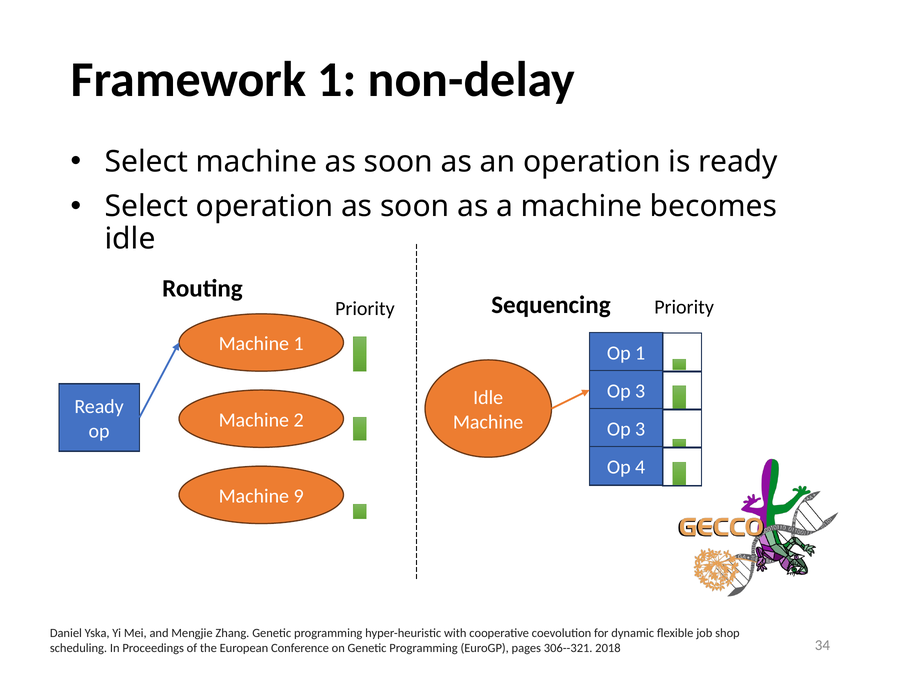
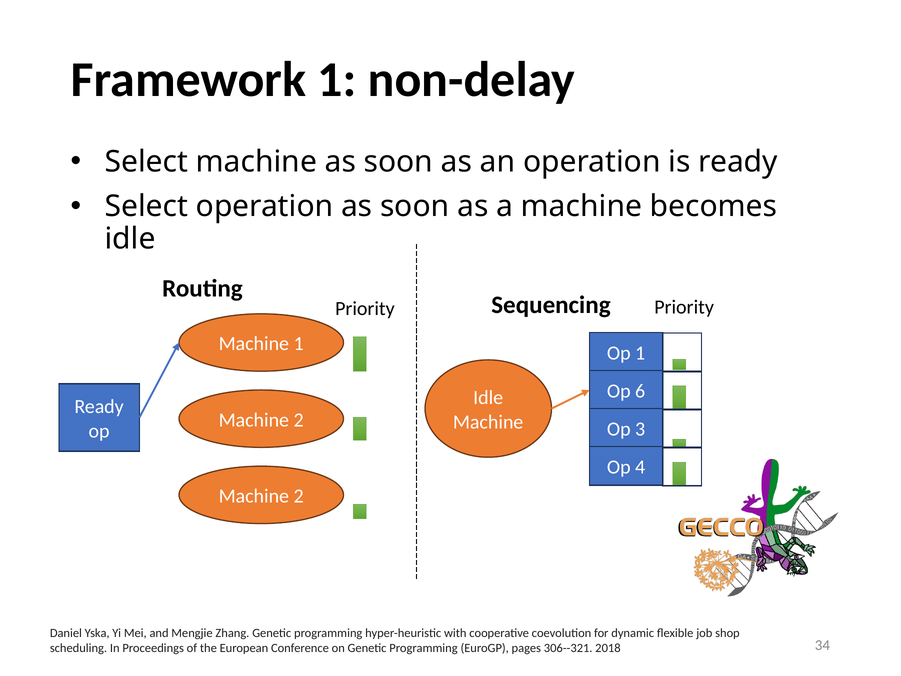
3 at (640, 391): 3 -> 6
9 at (299, 496): 9 -> 2
